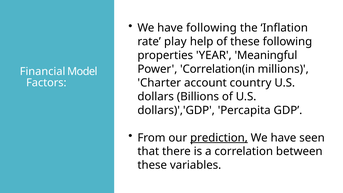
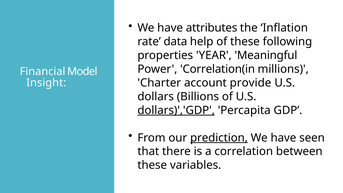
have following: following -> attributes
play: play -> data
Factors: Factors -> Insight
country: country -> provide
dollars)','GDP underline: none -> present
